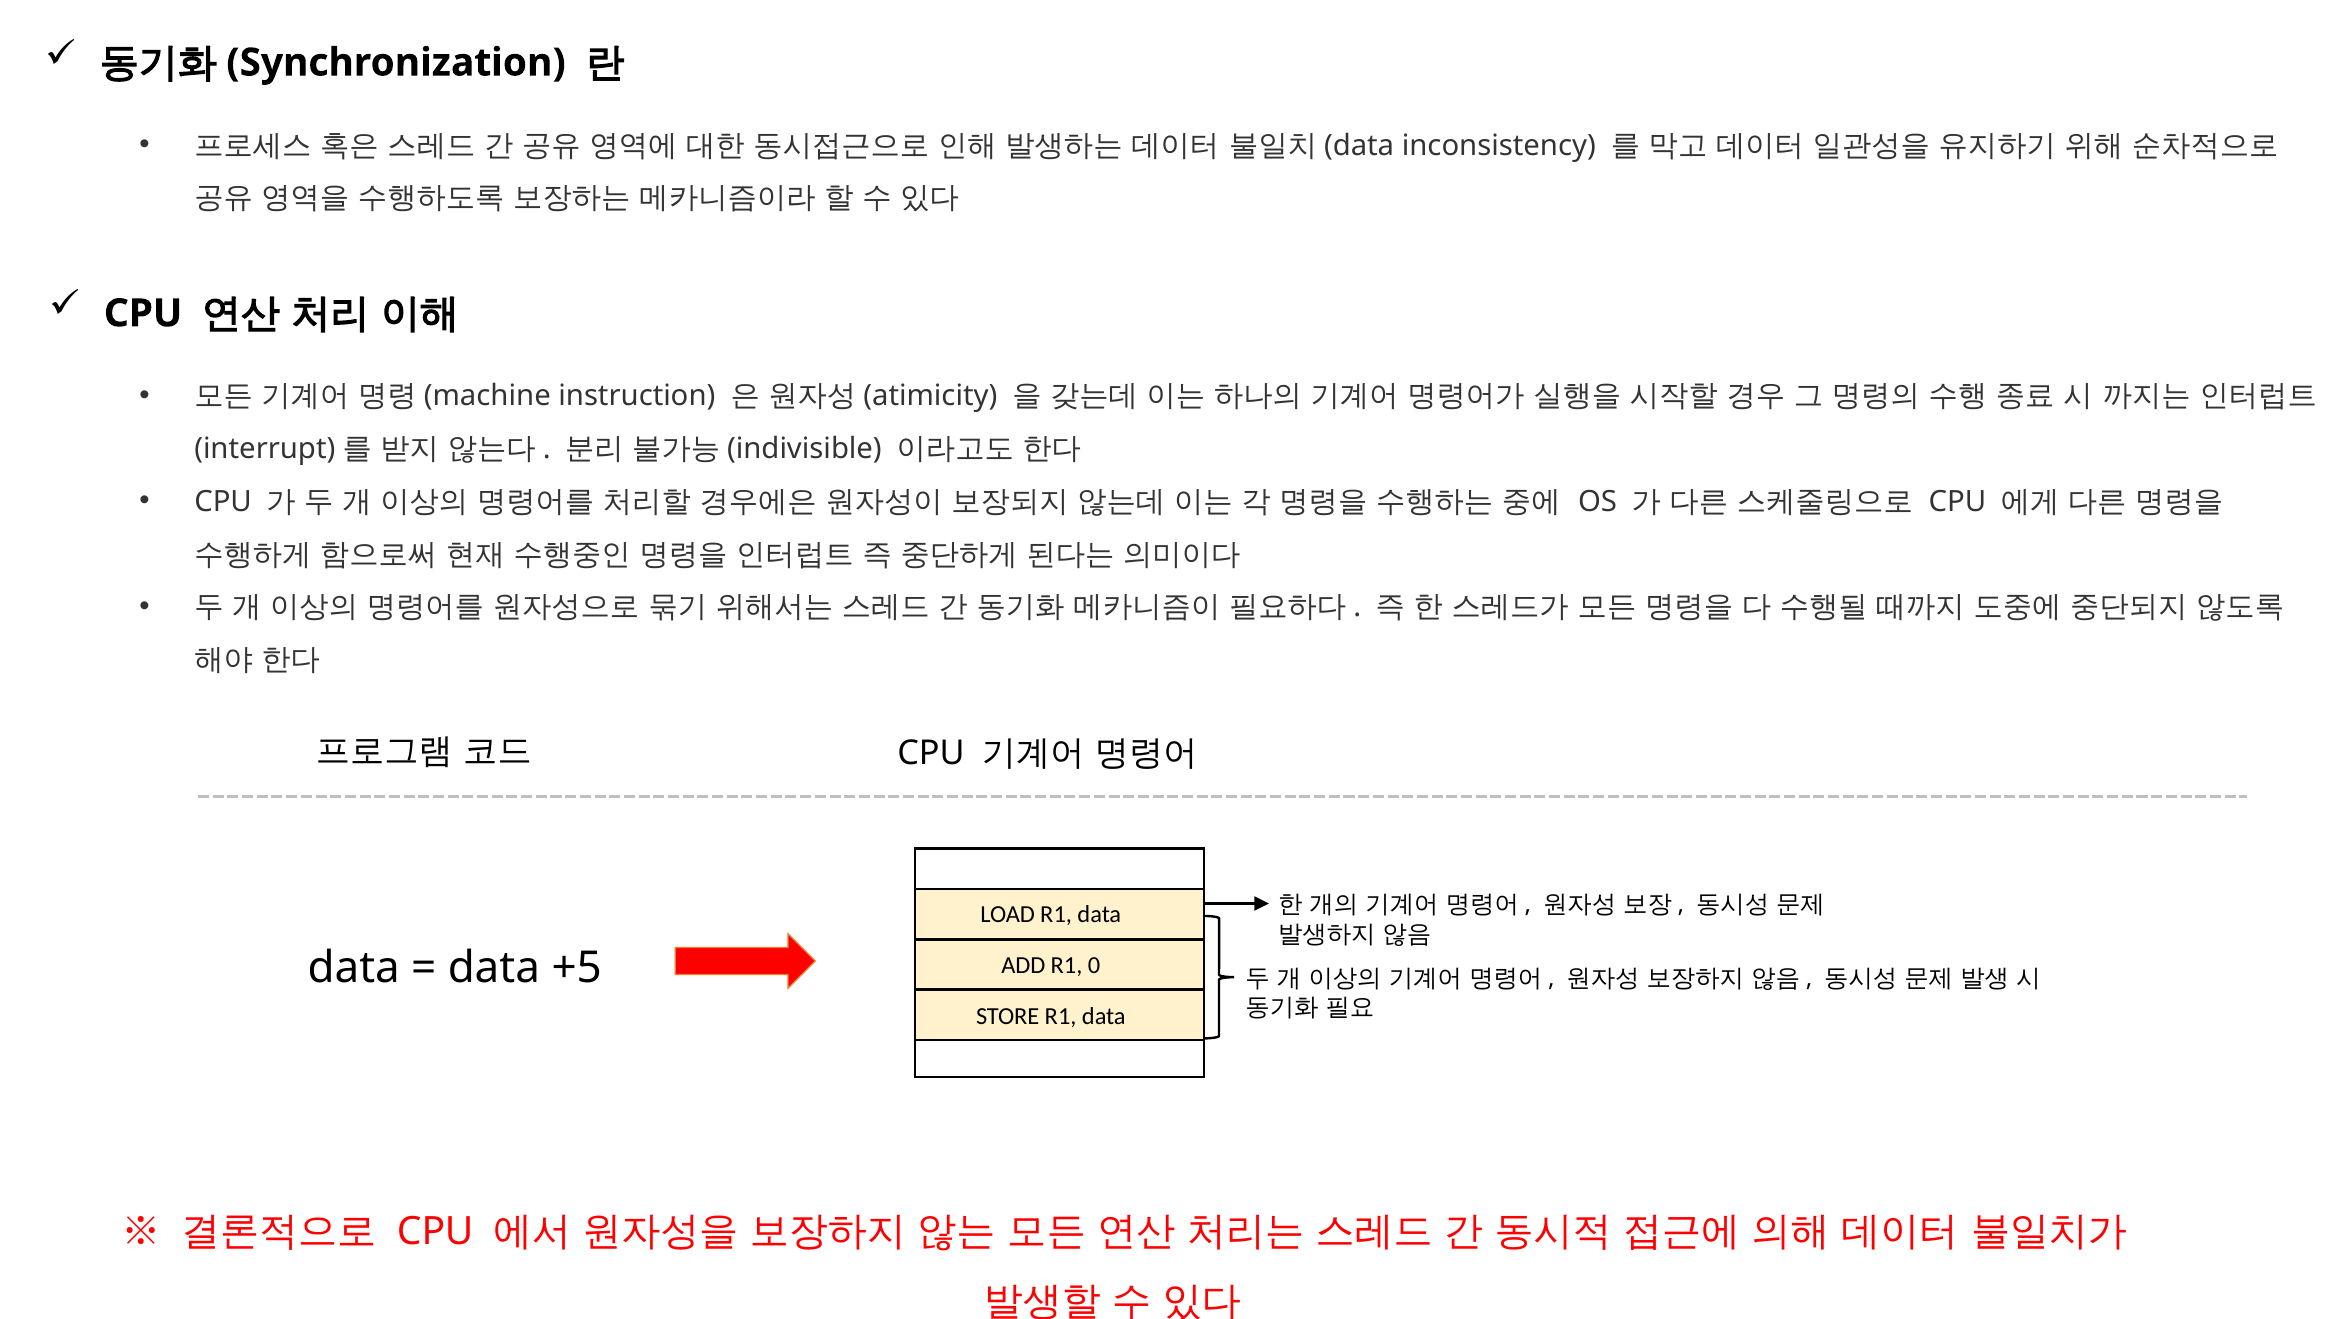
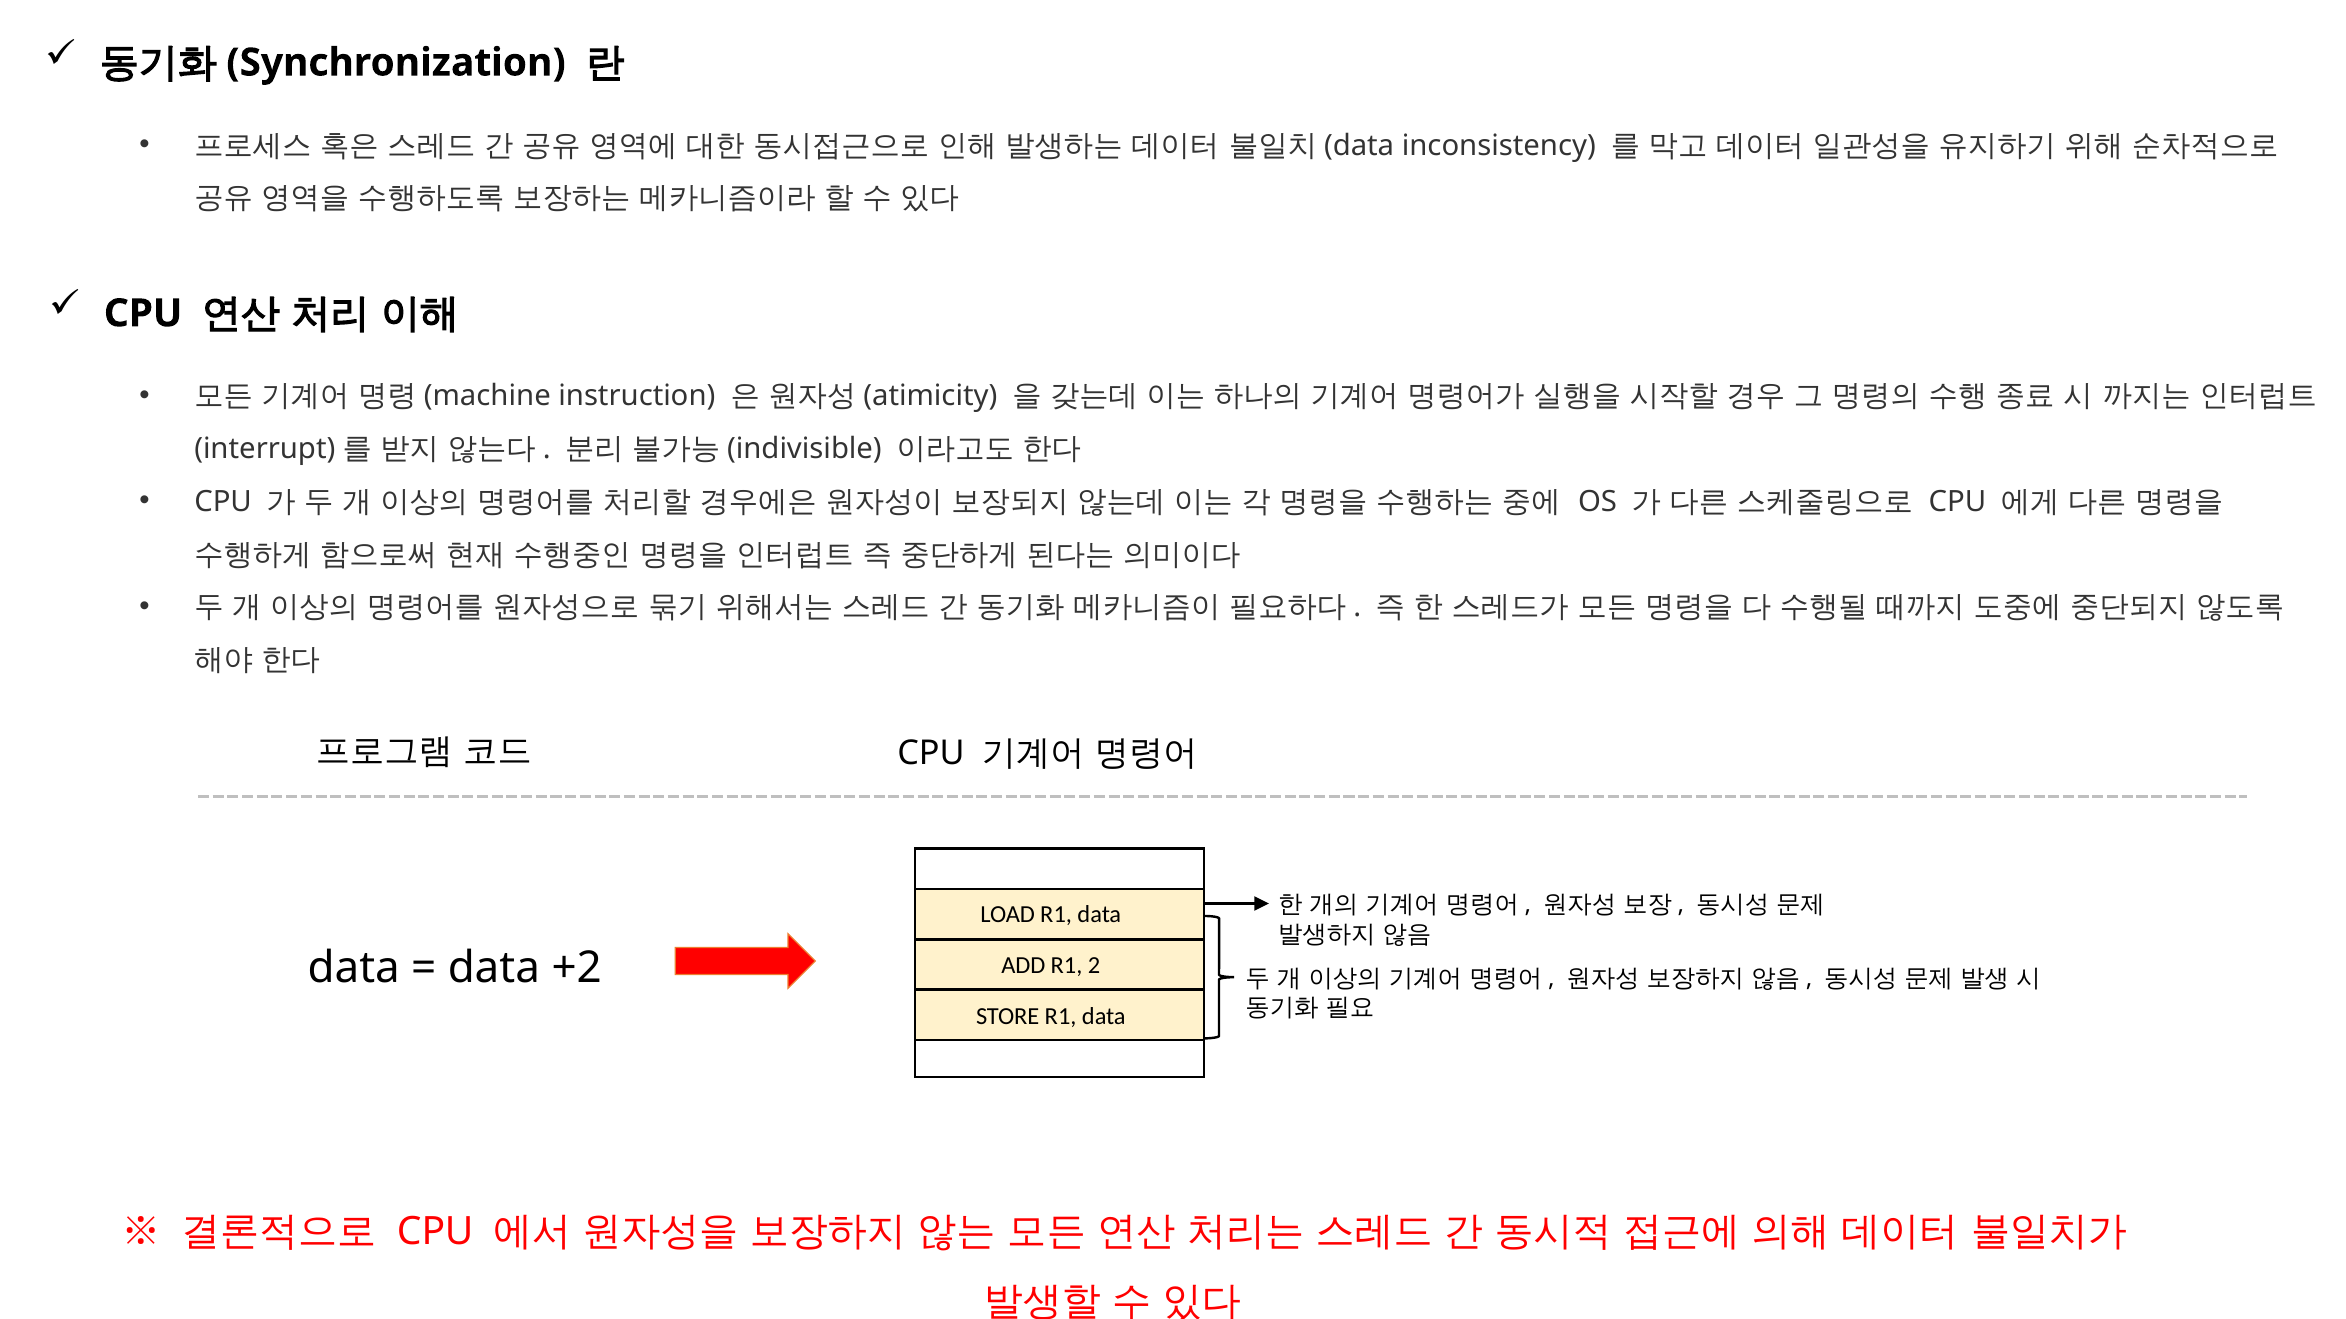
+5: +5 -> +2
0: 0 -> 2
